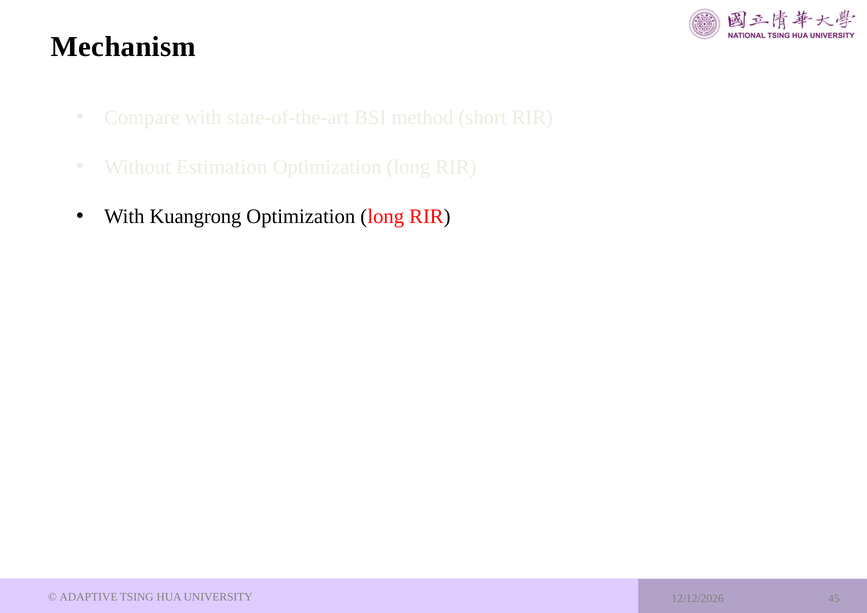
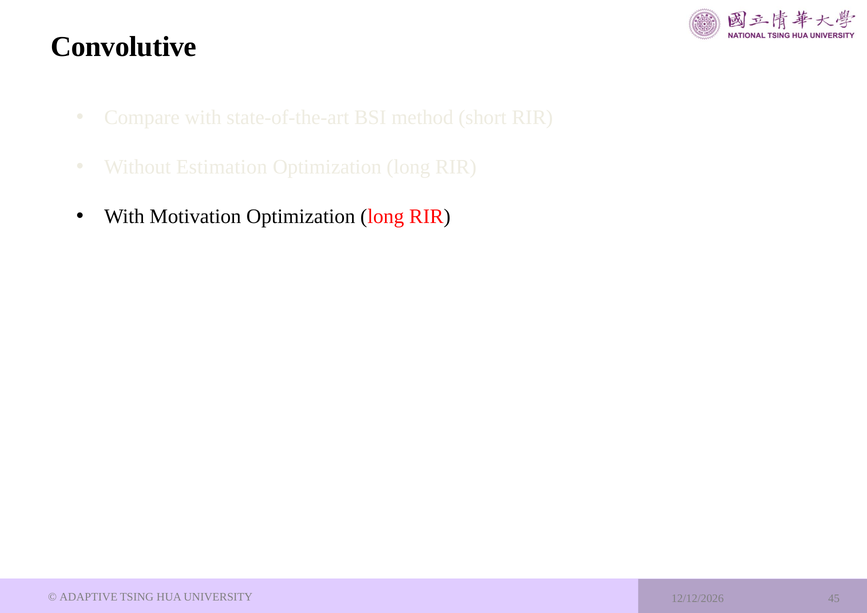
Mechanism: Mechanism -> Convolutive
Kuangrong: Kuangrong -> Motivation
